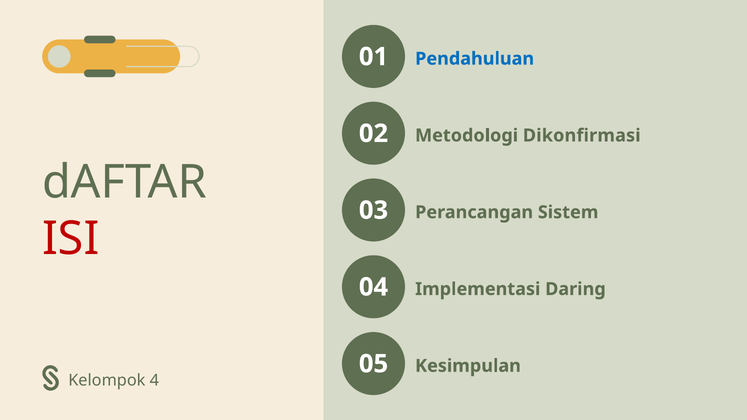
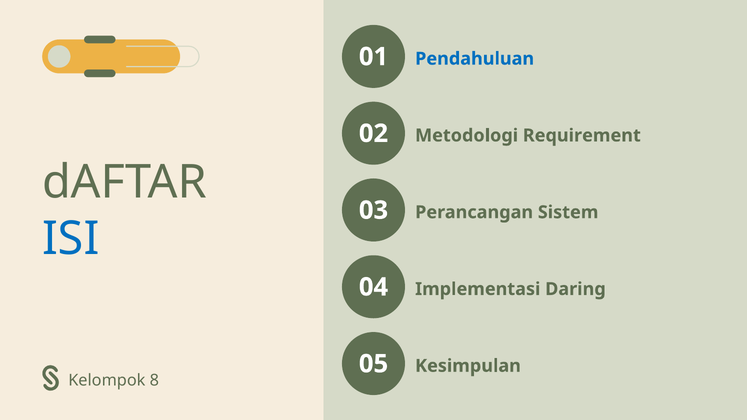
Dikonfirmasi: Dikonfirmasi -> Requirement
ISI colour: red -> blue
4: 4 -> 8
